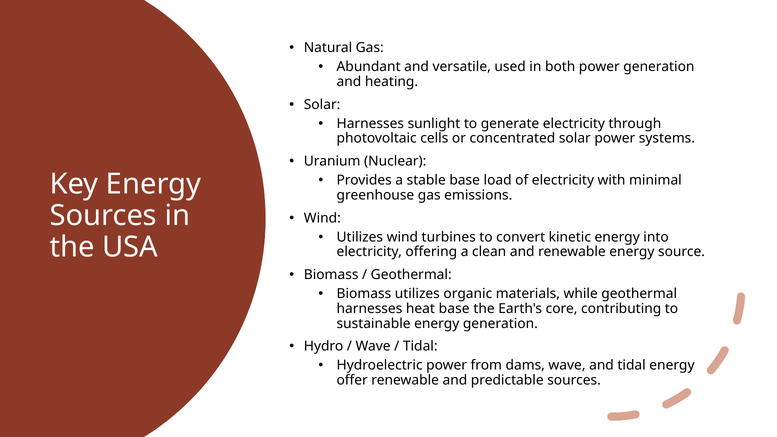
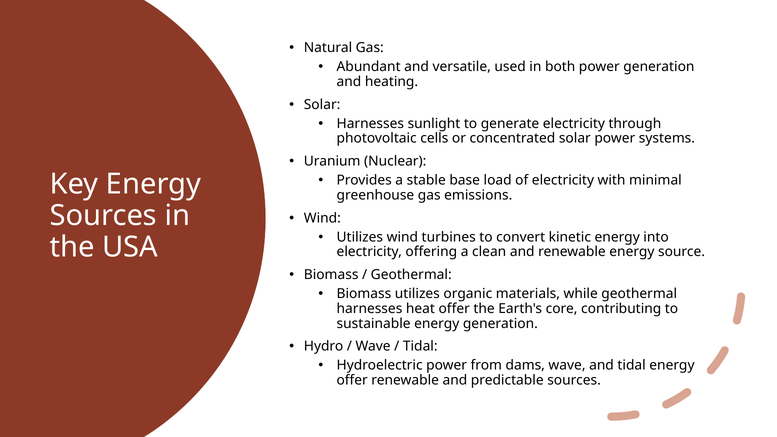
heat base: base -> offer
